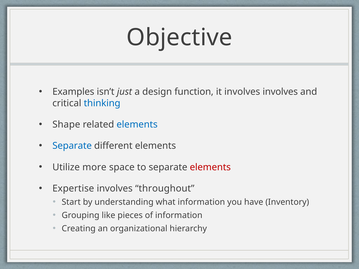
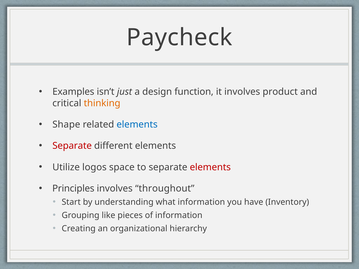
Objective: Objective -> Paycheck
involves involves: involves -> product
thinking colour: blue -> orange
Separate at (72, 146) colour: blue -> red
more: more -> logos
Expertise: Expertise -> Principles
